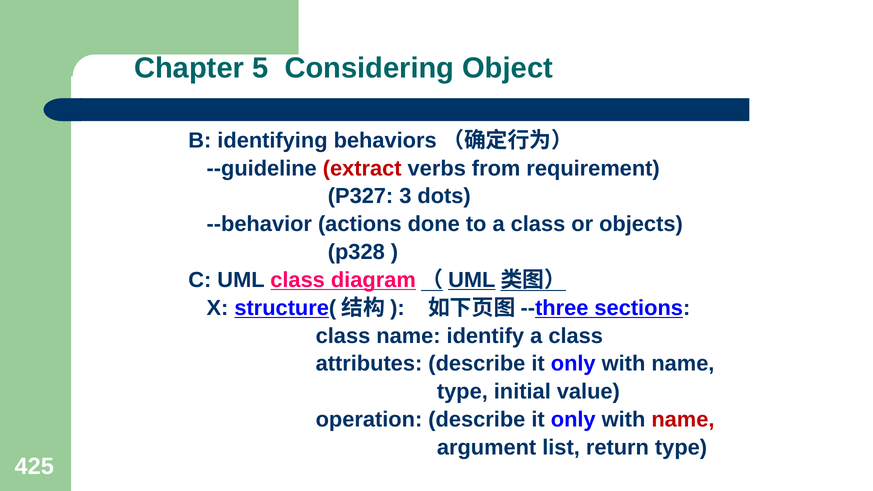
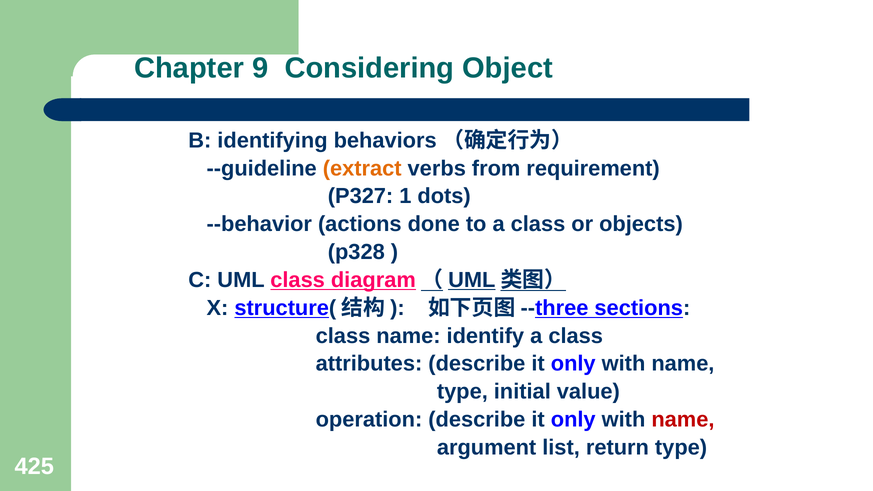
5: 5 -> 9
extract colour: red -> orange
3: 3 -> 1
